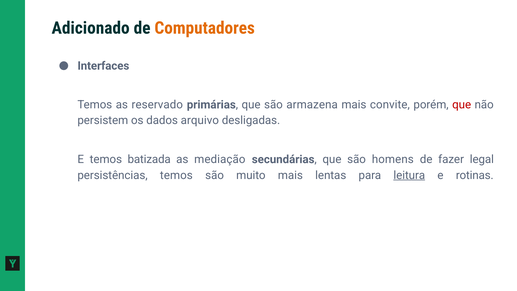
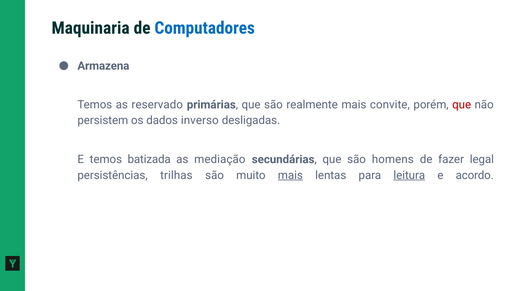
Adicionado: Adicionado -> Maquinaria
Computadores colour: orange -> blue
Interfaces: Interfaces -> Armazena
armazena: armazena -> realmente
arquivo: arquivo -> inverso
persistências temos: temos -> trilhas
mais at (290, 175) underline: none -> present
rotinas: rotinas -> acordo
